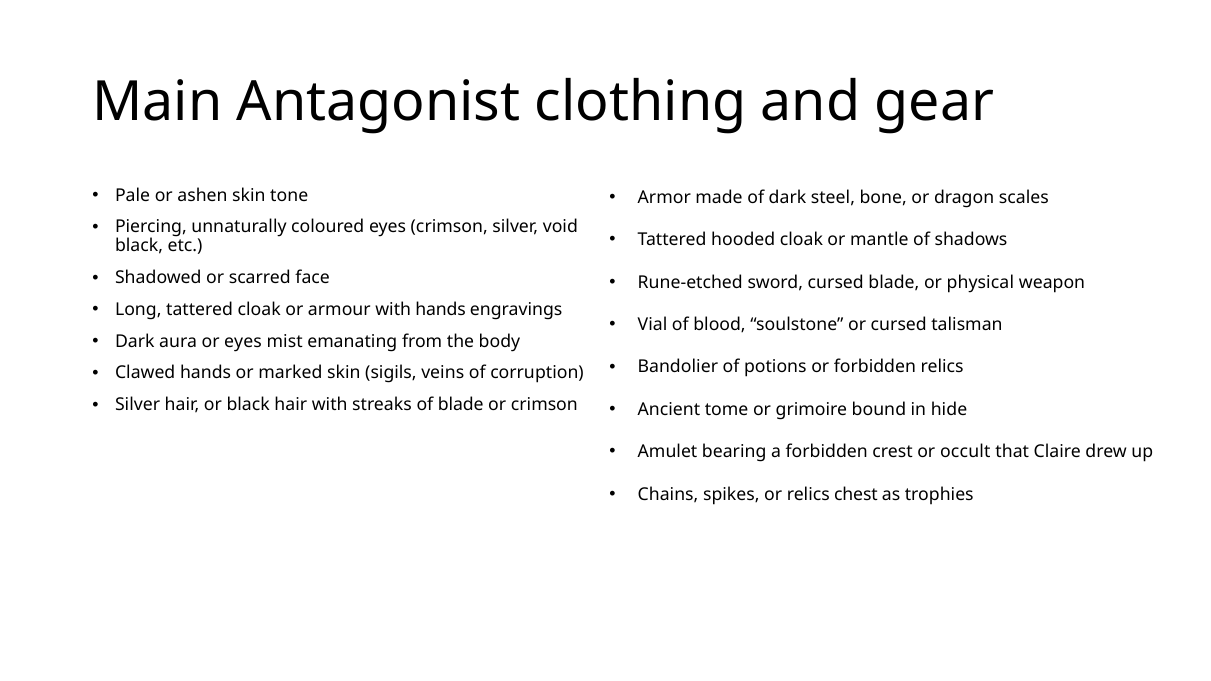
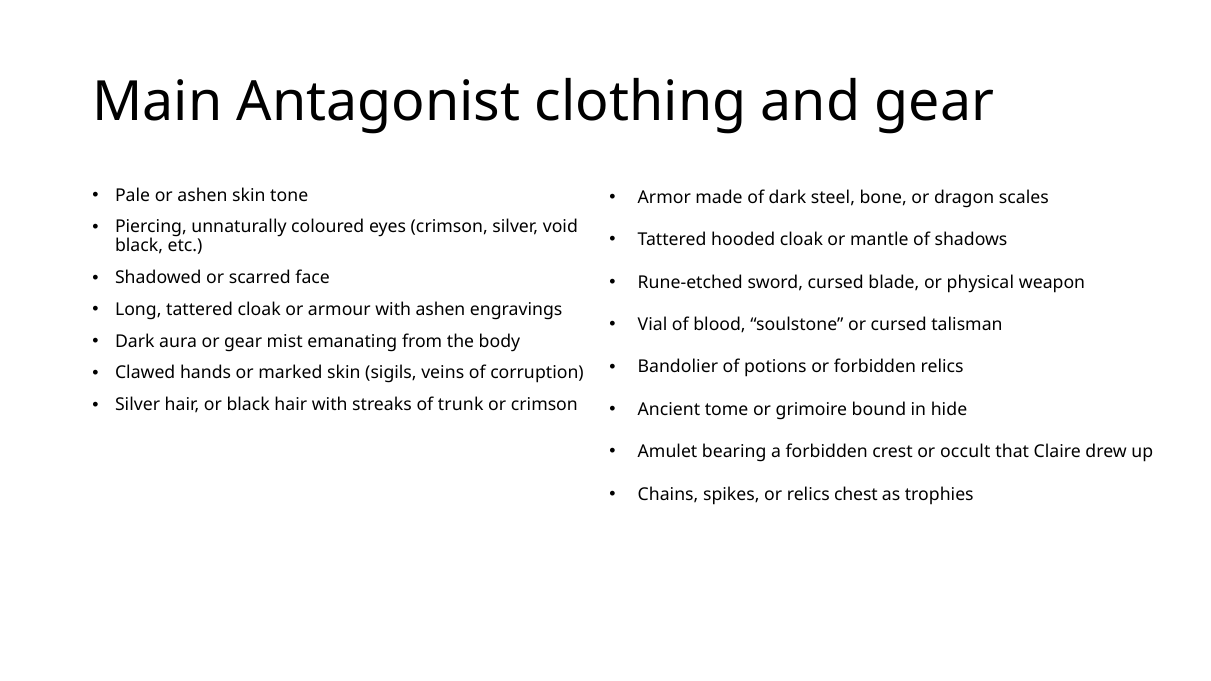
with hands: hands -> ashen
or eyes: eyes -> gear
of blade: blade -> trunk
